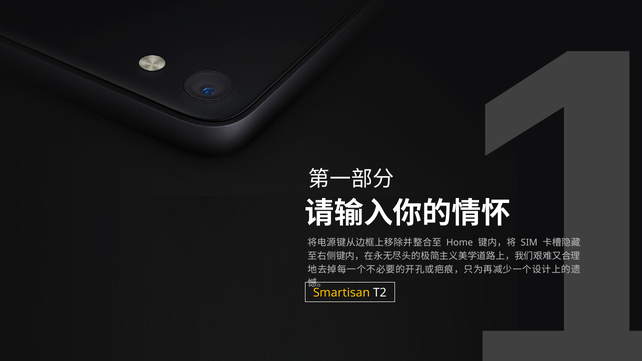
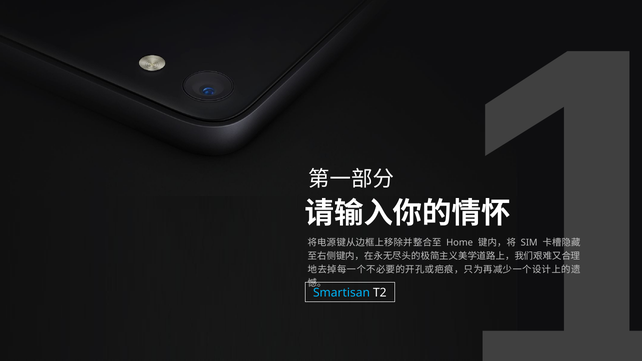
Smartisan colour: yellow -> light blue
